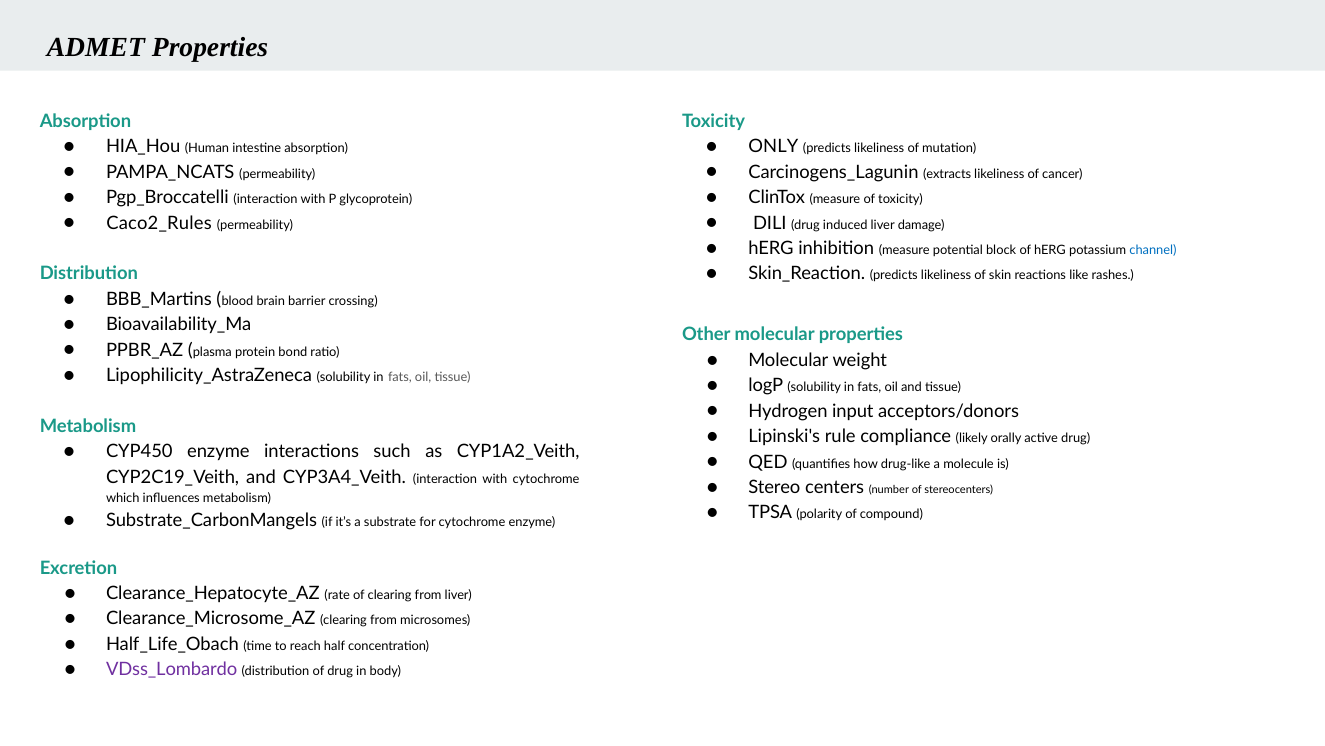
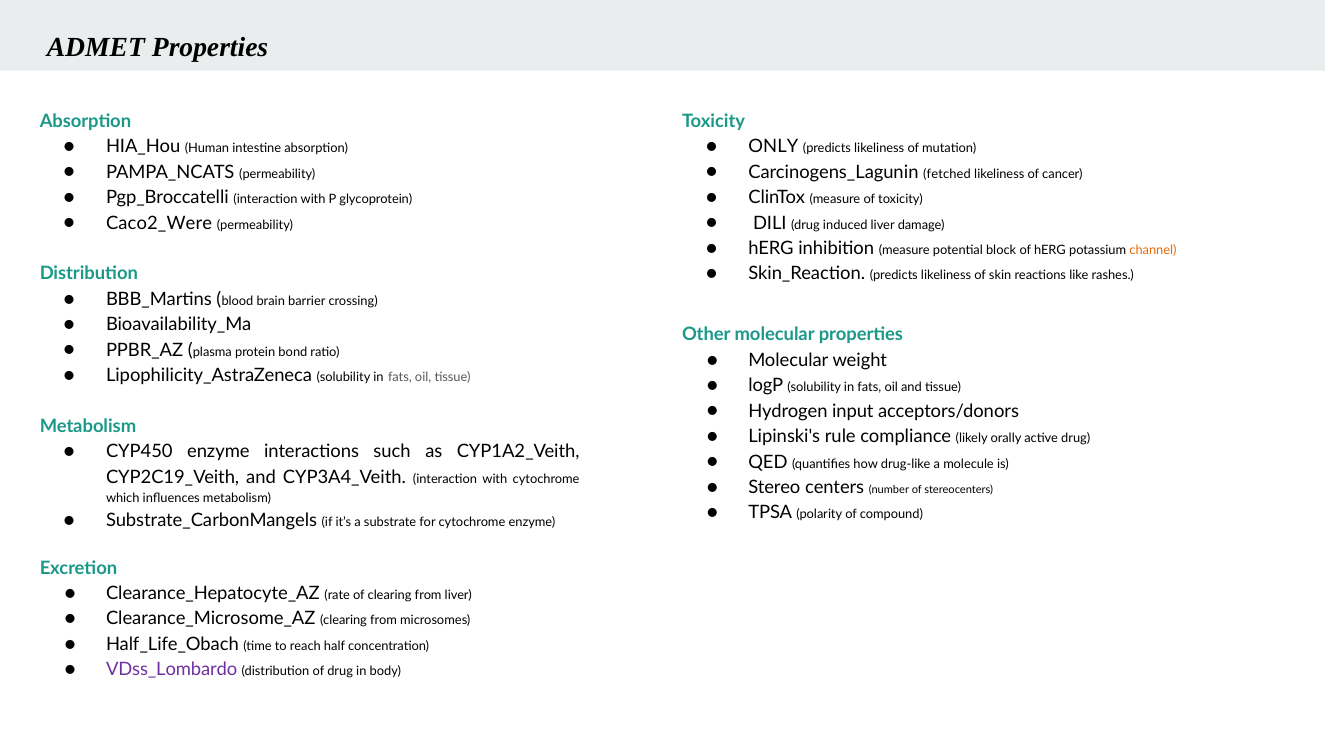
extracts: extracts -> fetched
Caco2_Rules: Caco2_Rules -> Caco2_Were
channel colour: blue -> orange
